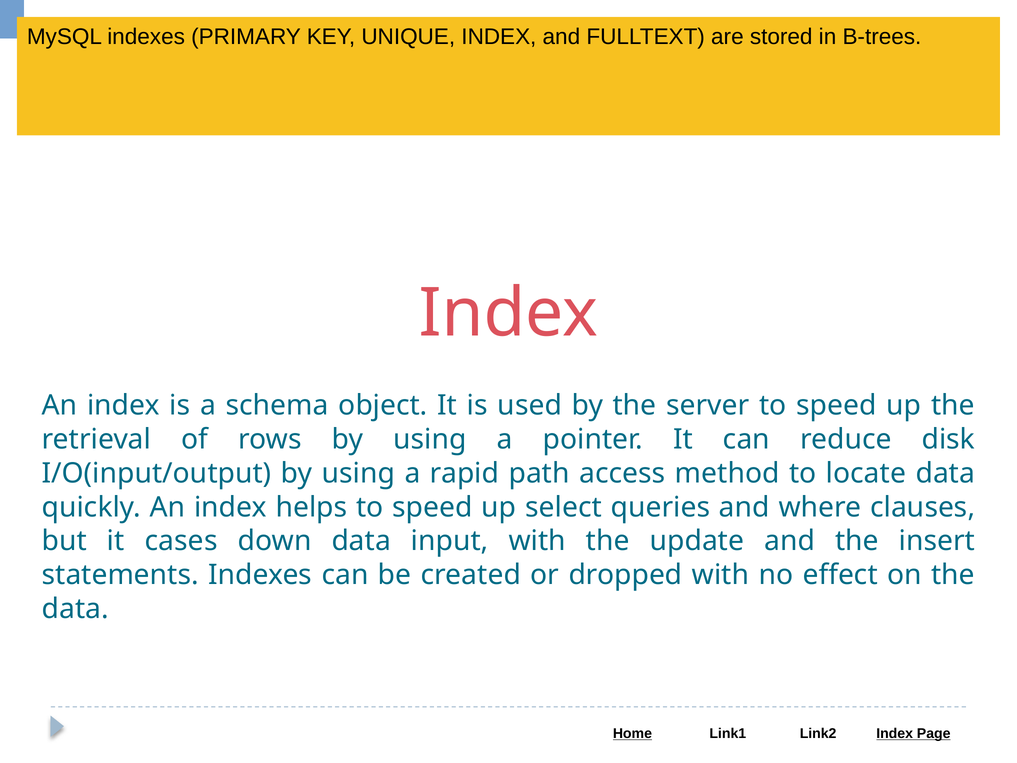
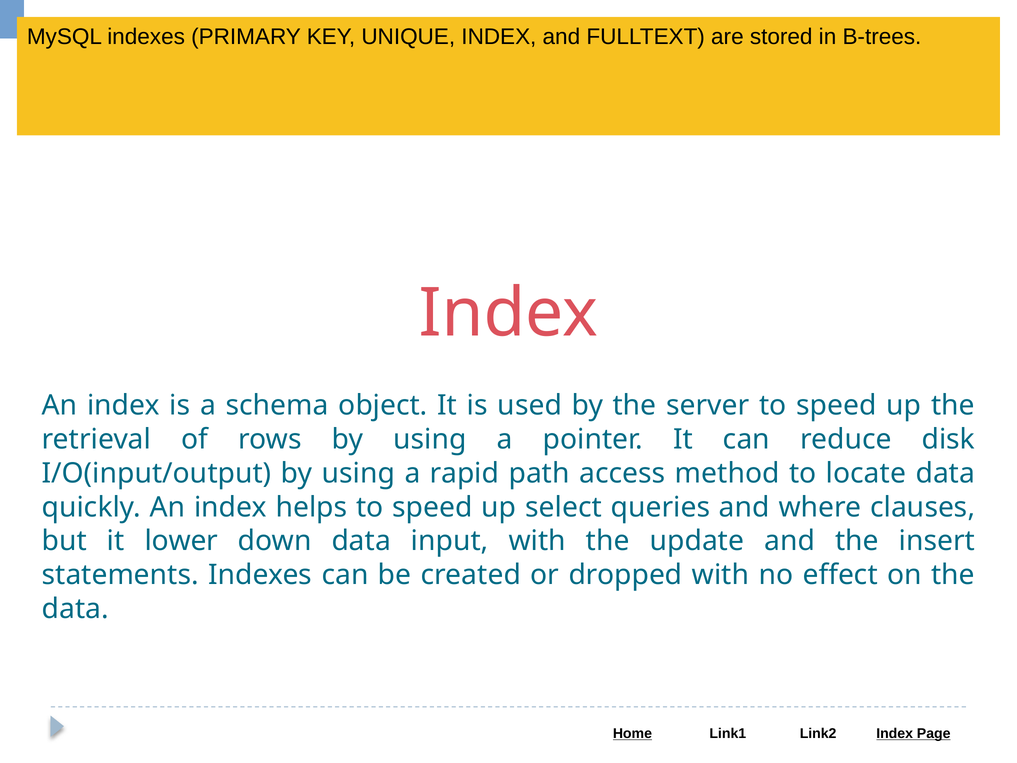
cases: cases -> lower
